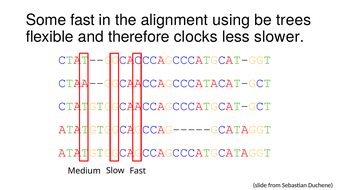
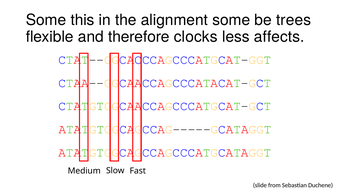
Some fast: fast -> this
alignment using: using -> some
slower: slower -> affects
